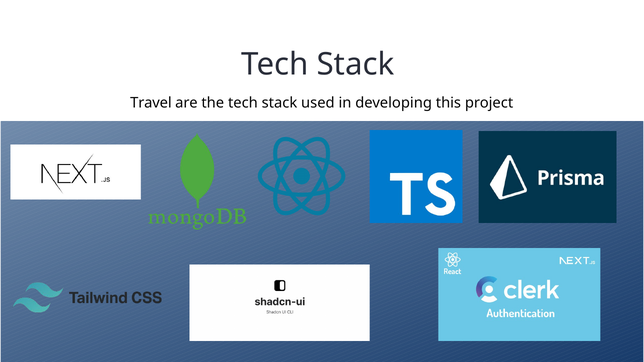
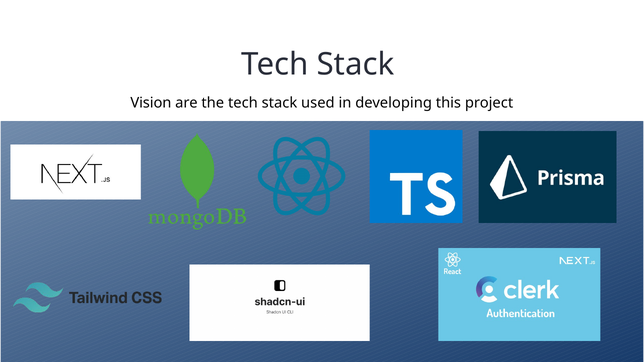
Travel: Travel -> Vision
